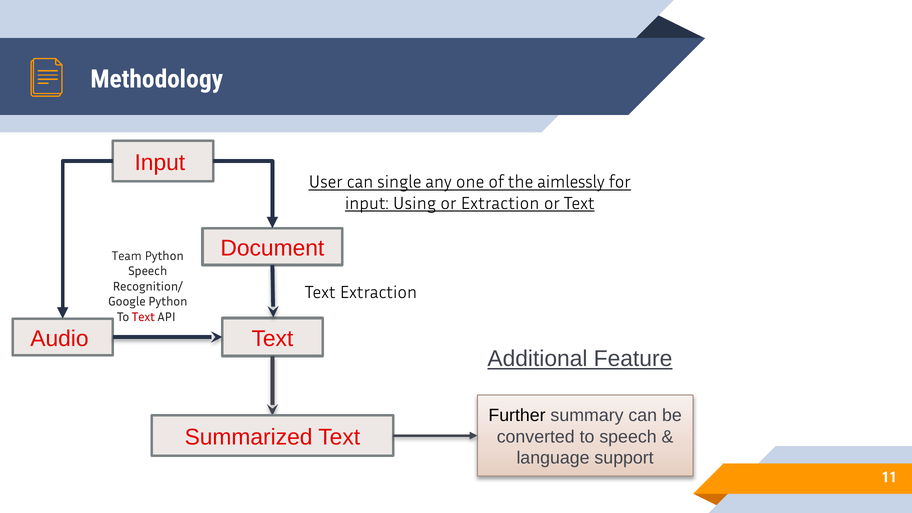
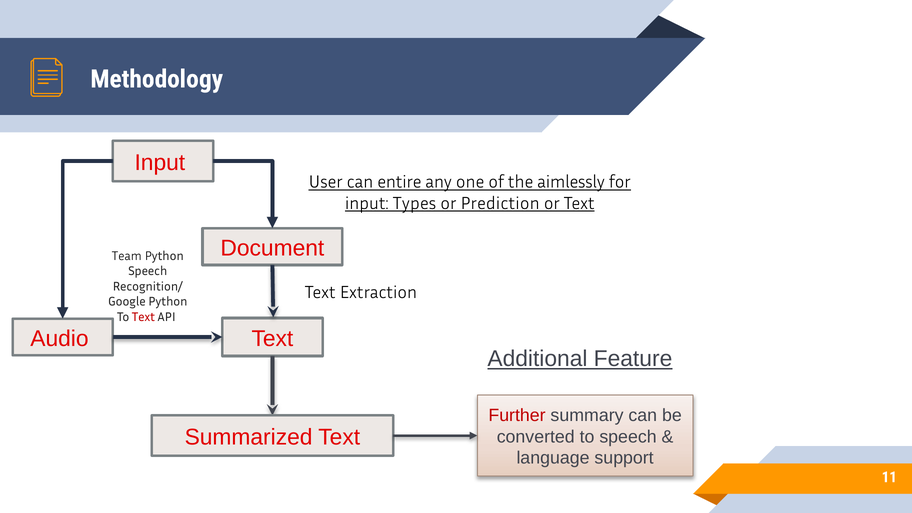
single: single -> entire
Using: Using -> Types
or Extraction: Extraction -> Prediction
Further colour: black -> red
